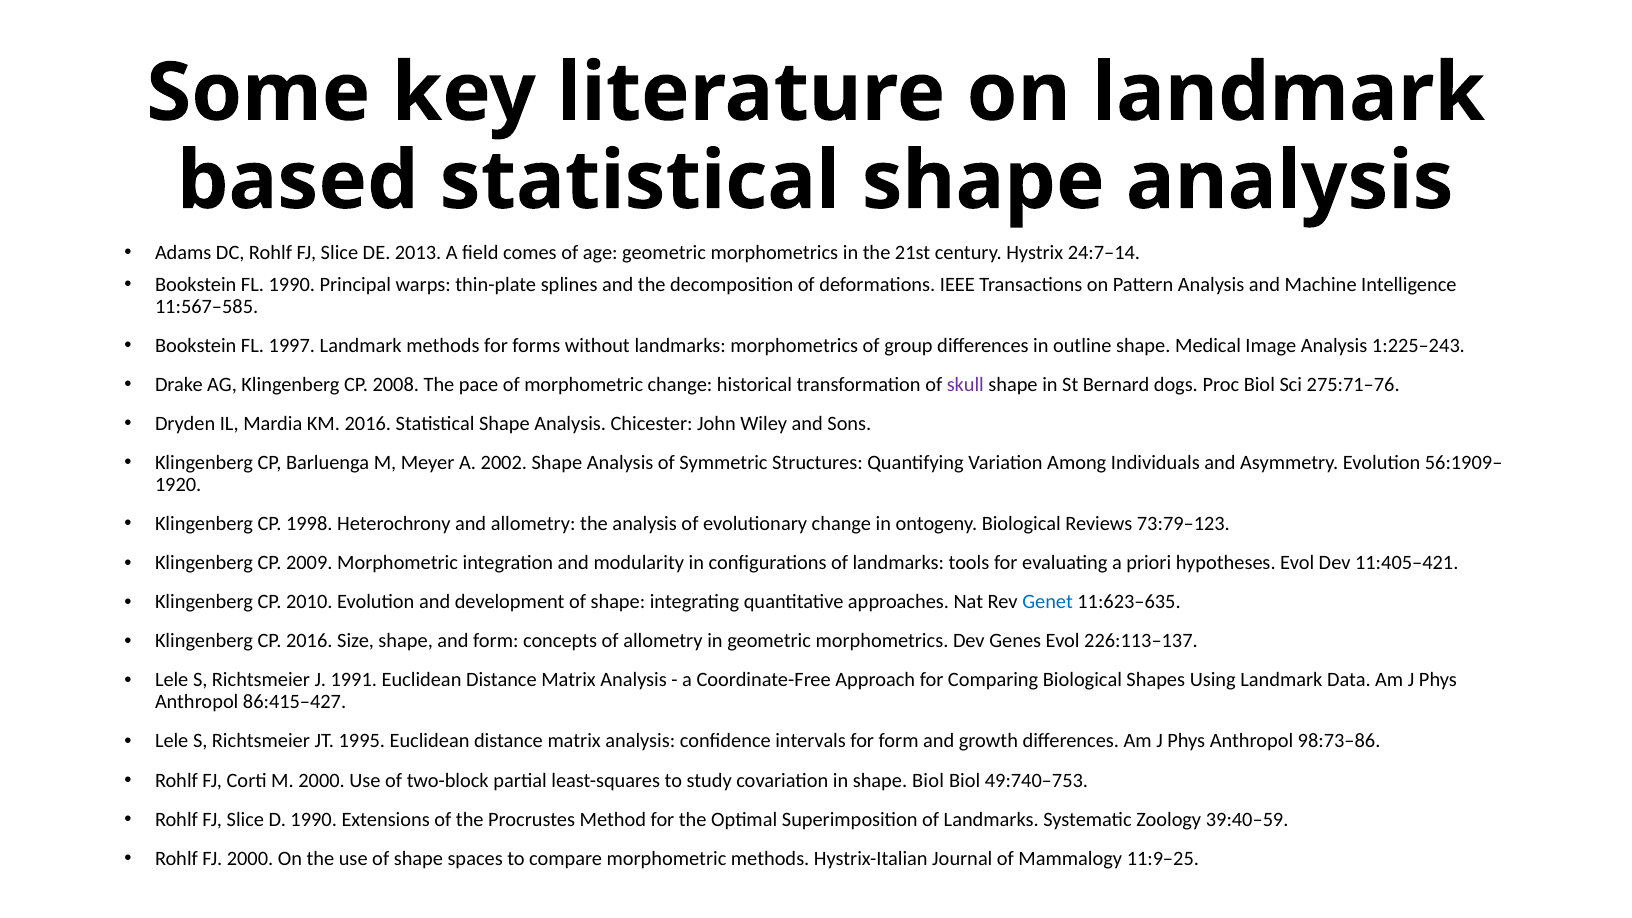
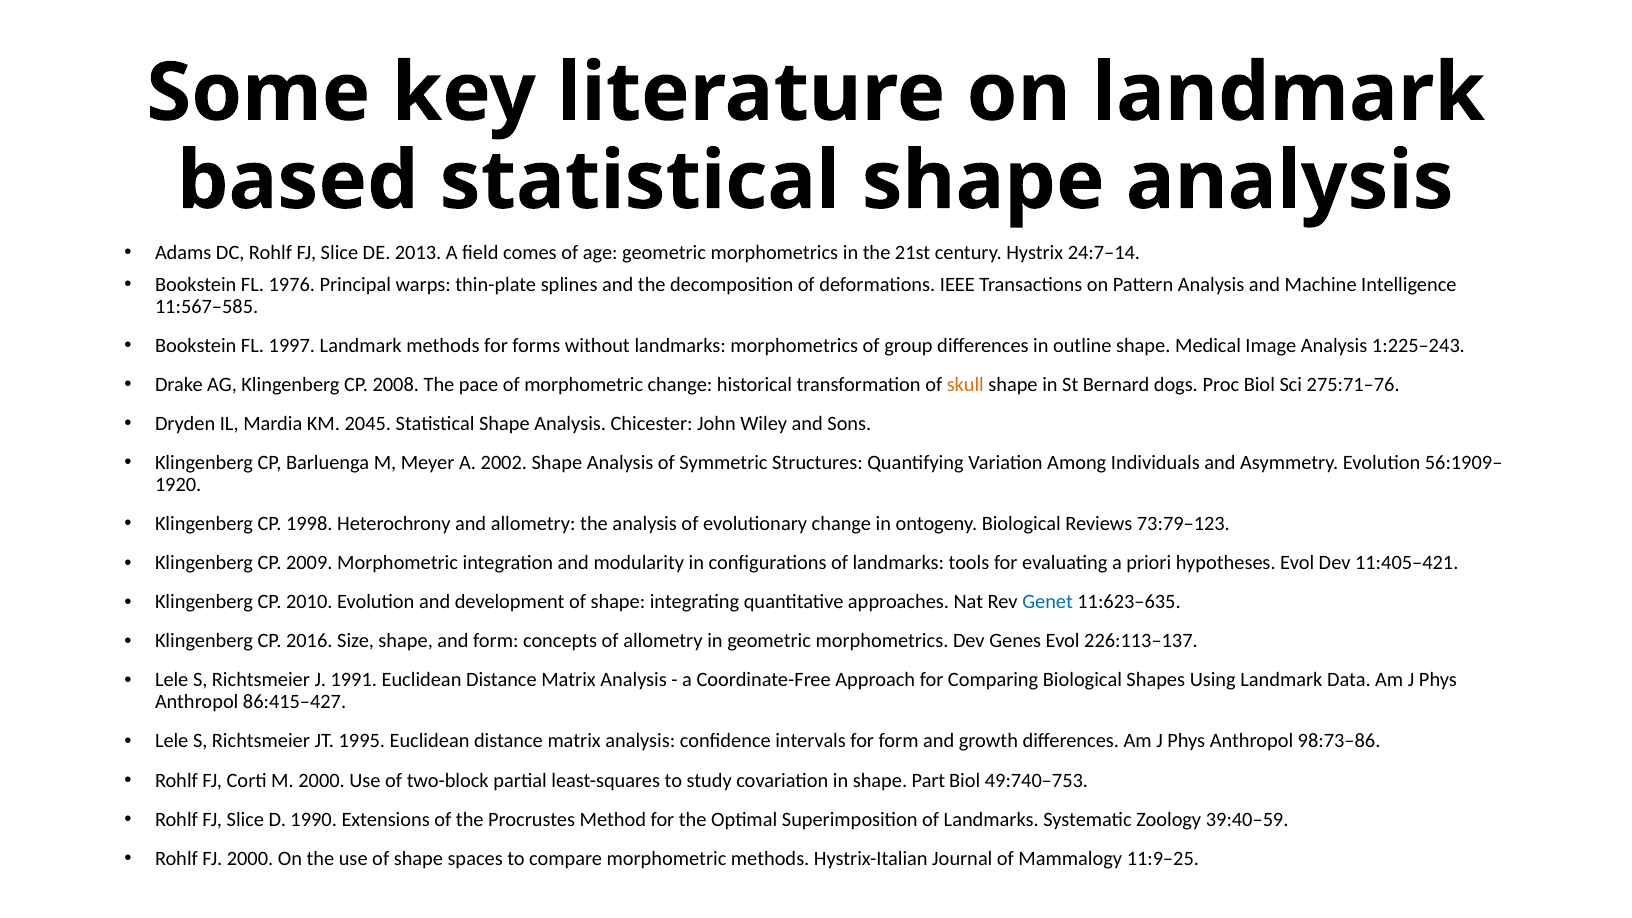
FL 1990: 1990 -> 1976
skull colour: purple -> orange
KM 2016: 2016 -> 2045
shape Biol: Biol -> Part
